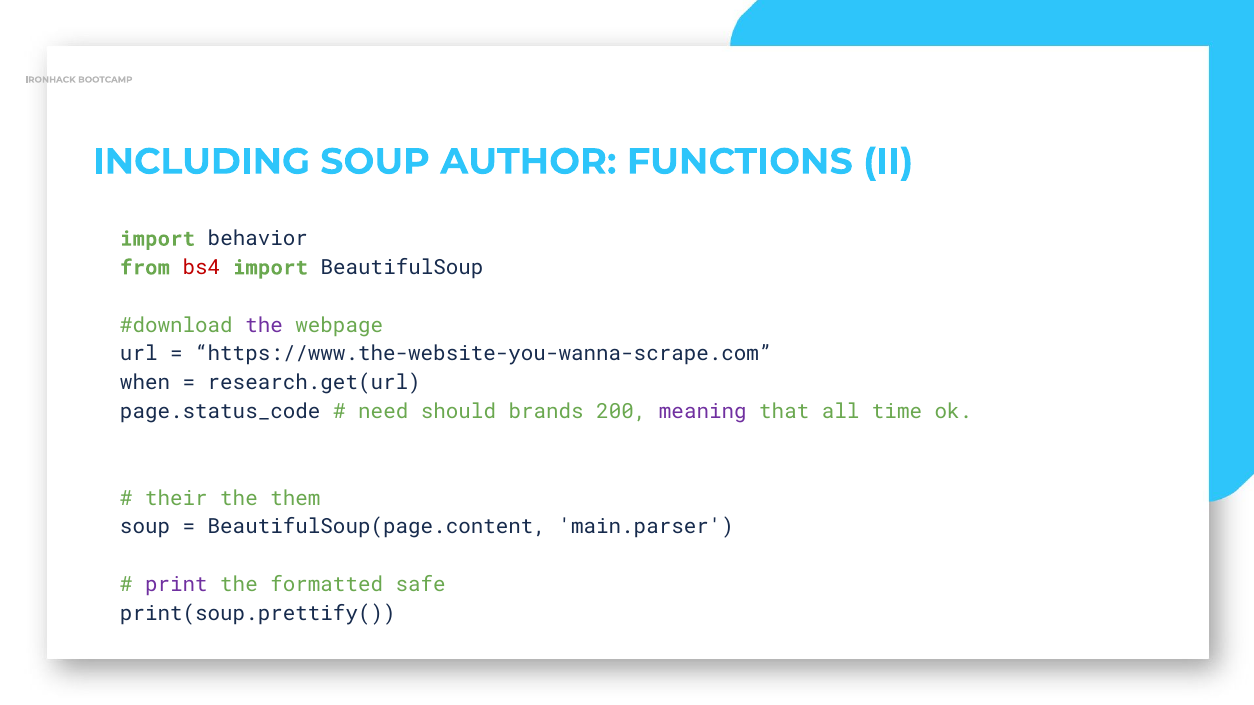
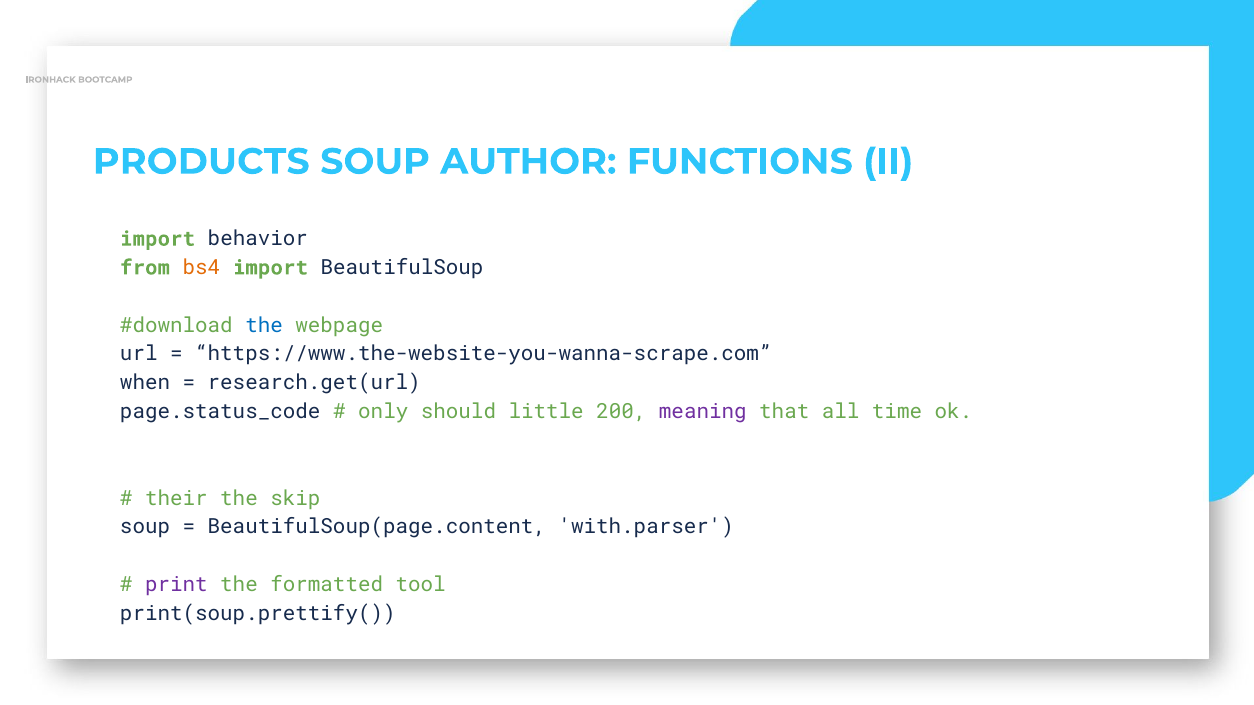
INCLUDING: INCLUDING -> PRODUCTS
bs4 colour: red -> orange
the at (264, 325) colour: purple -> blue
need: need -> only
brands: brands -> little
them: them -> skip
main.parser: main.parser -> with.parser
safe: safe -> tool
